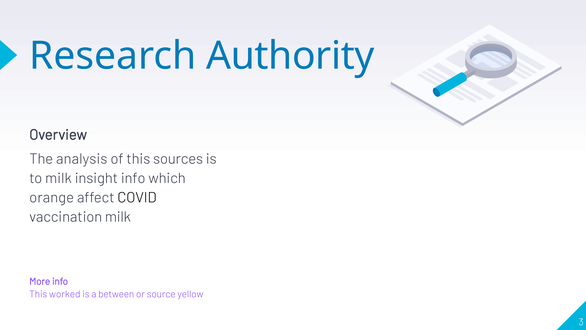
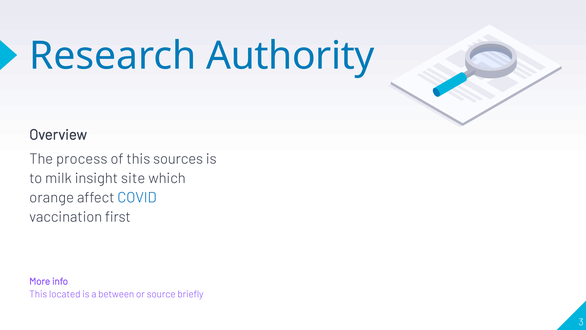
analysis: analysis -> process
insight info: info -> site
COVID colour: black -> blue
vaccination milk: milk -> first
worked: worked -> located
yellow: yellow -> briefly
